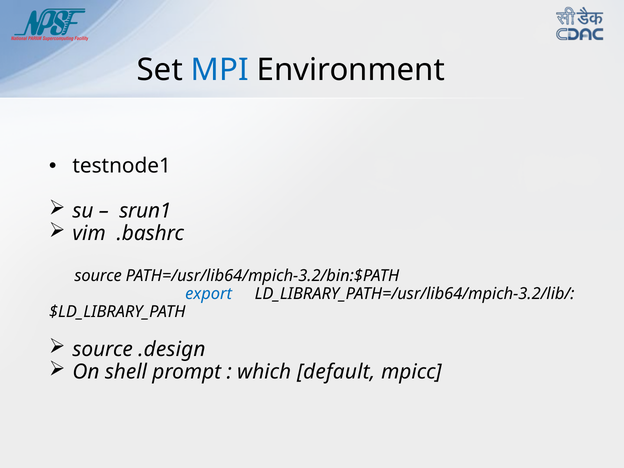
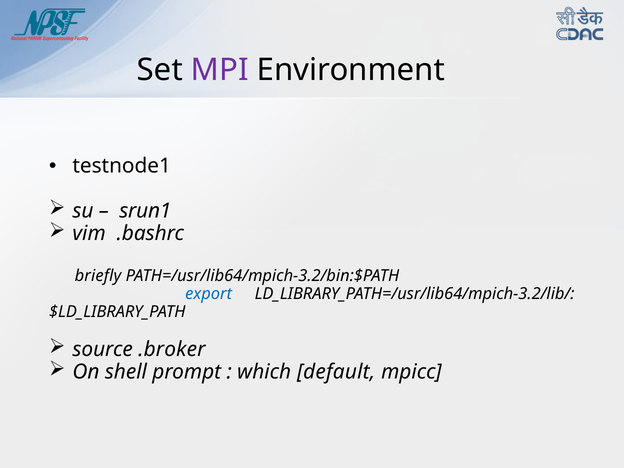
MPI colour: blue -> purple
source at (98, 276): source -> briefly
.design: .design -> .broker
